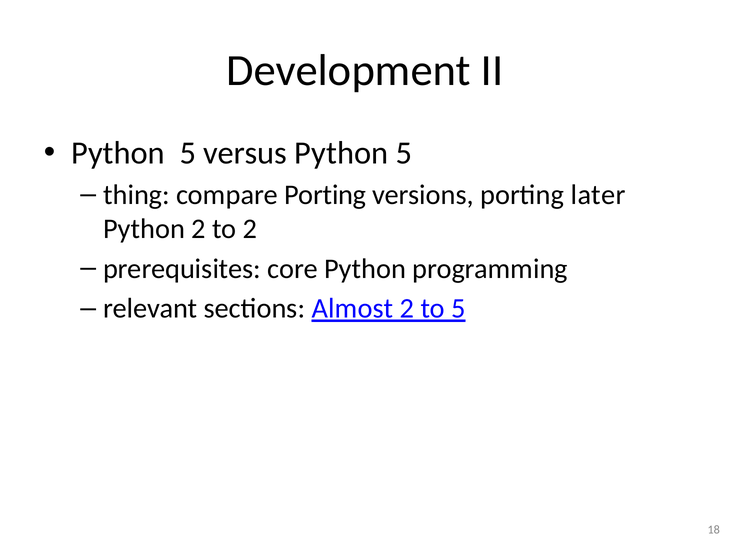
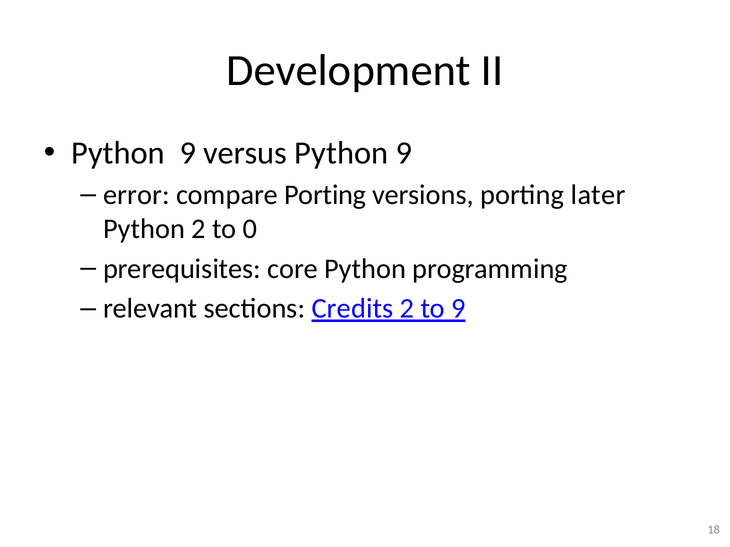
5 at (188, 153): 5 -> 9
versus Python 5: 5 -> 9
thing: thing -> error
to 2: 2 -> 0
Almost: Almost -> Credits
to 5: 5 -> 9
